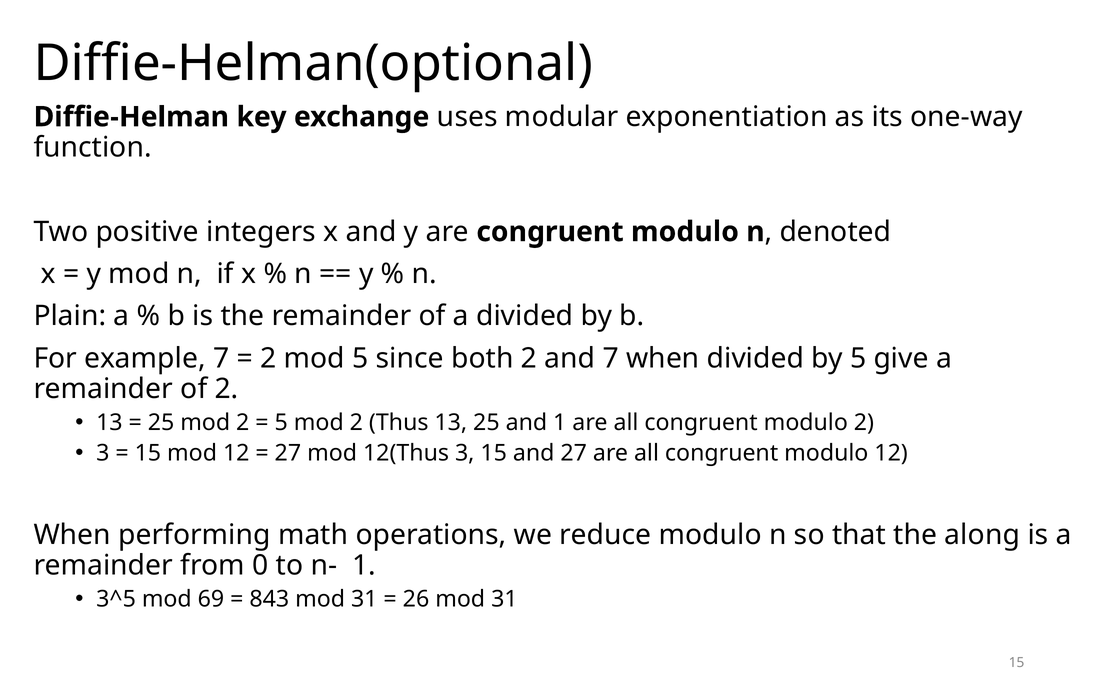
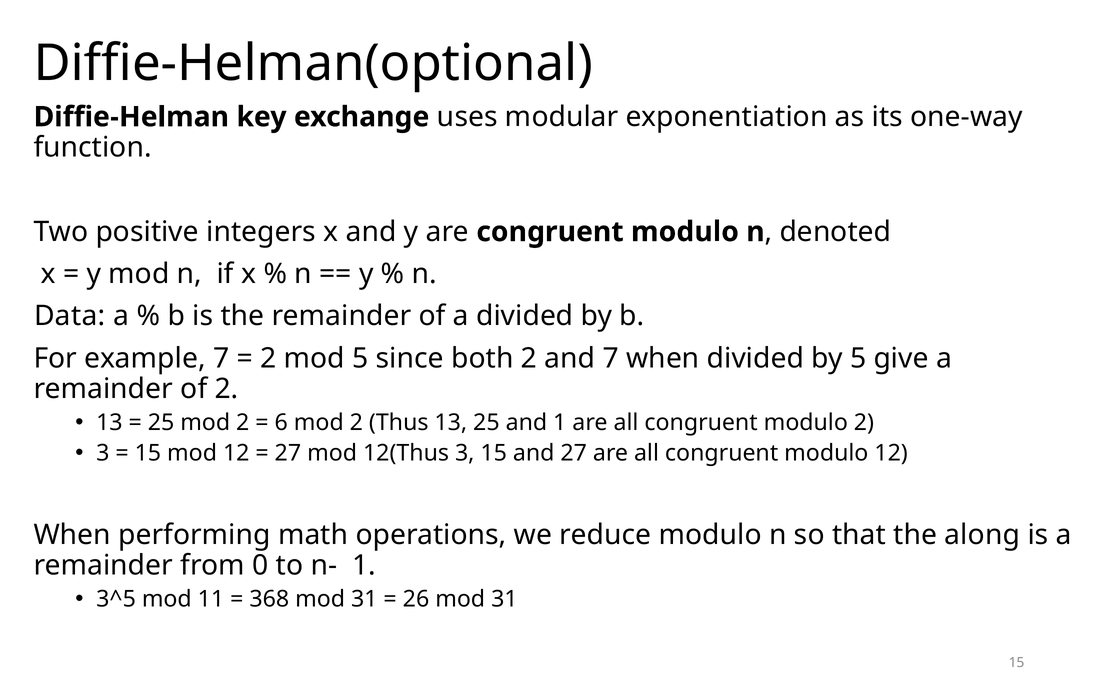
Plain: Plain -> Data
5 at (281, 422): 5 -> 6
69: 69 -> 11
843: 843 -> 368
